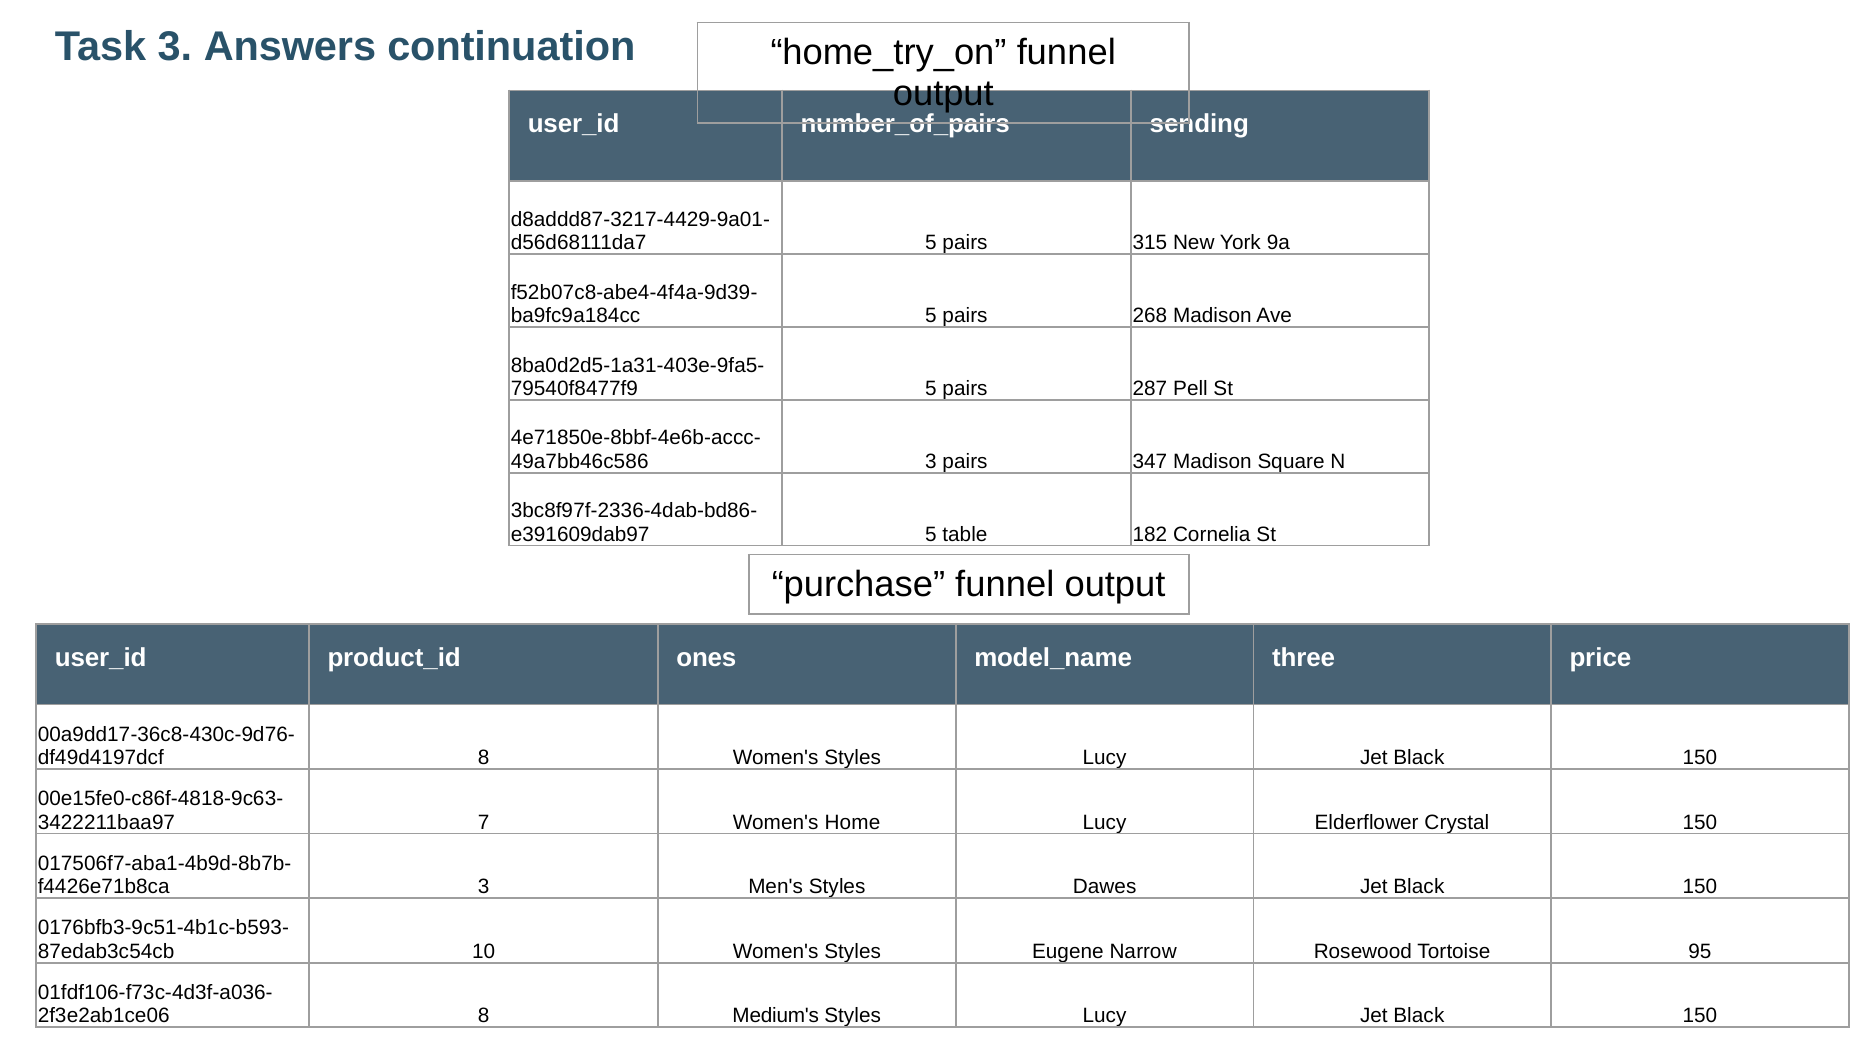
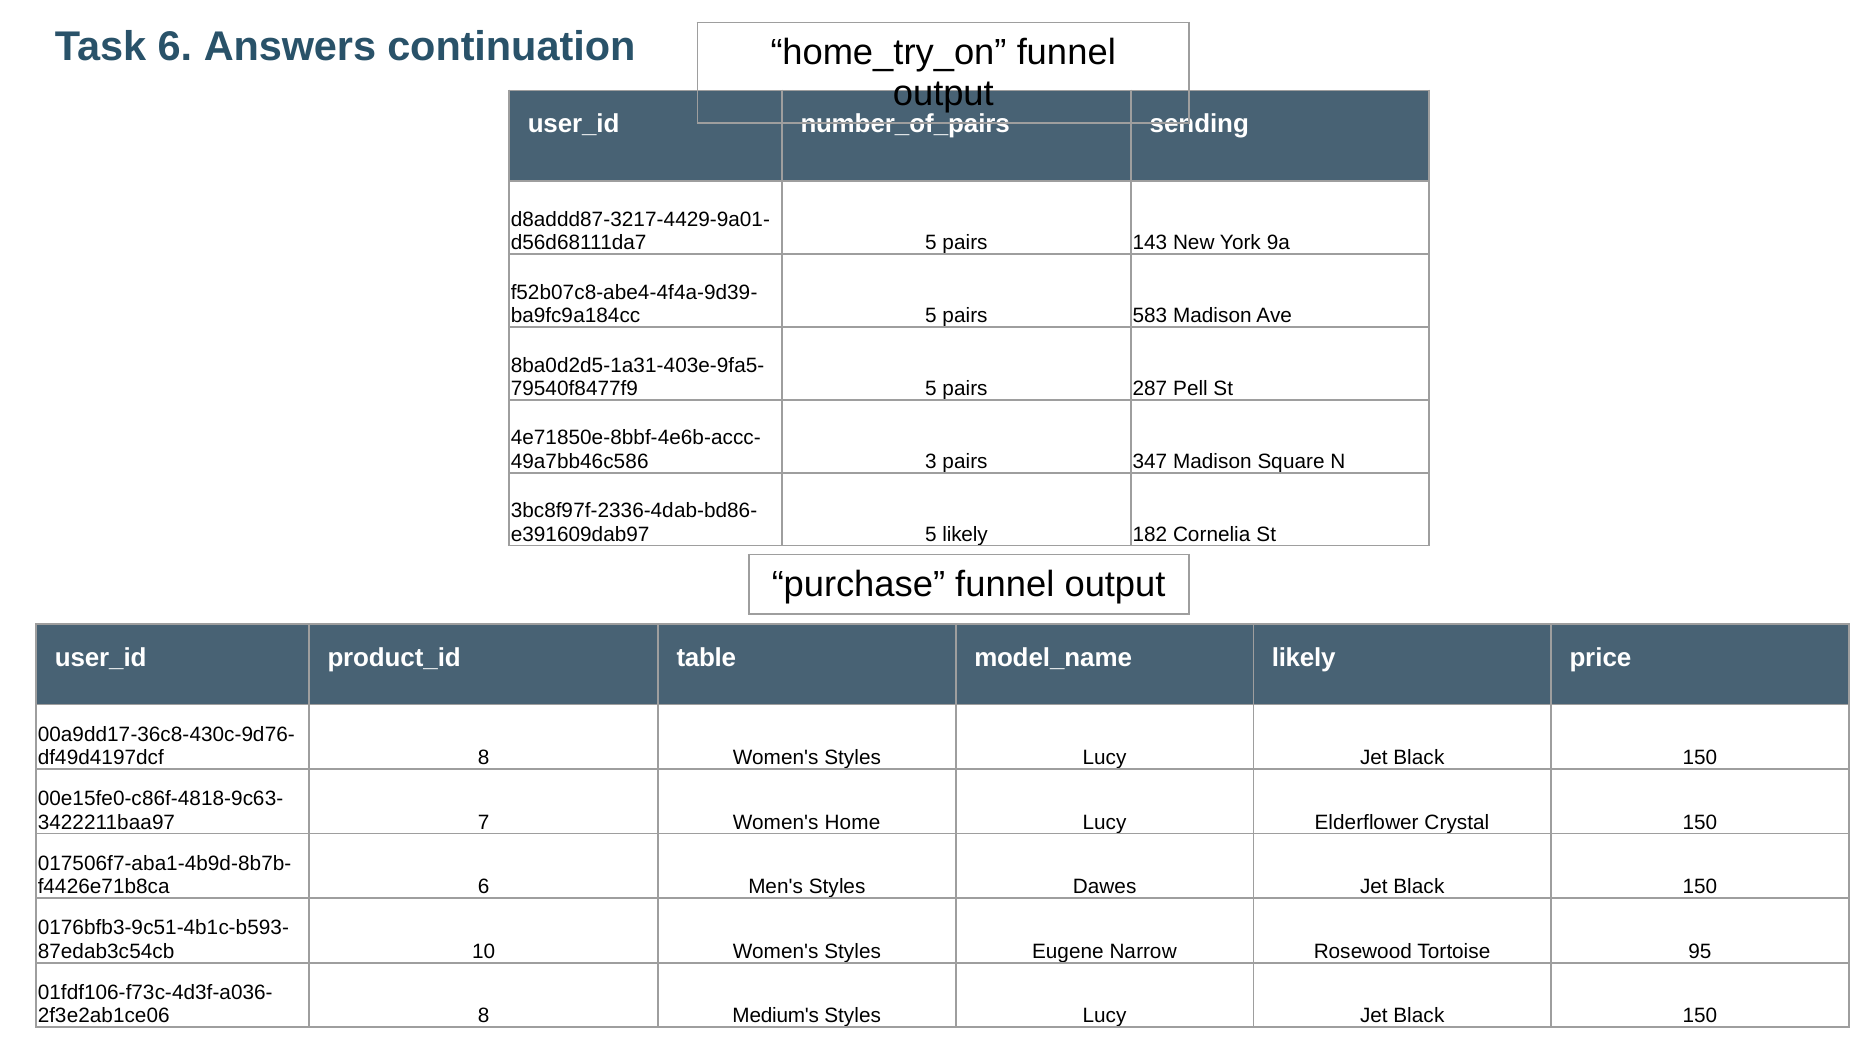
Task 3: 3 -> 6
315: 315 -> 143
268: 268 -> 583
5 table: table -> likely
ones: ones -> table
three at (1304, 657): three -> likely
3 at (484, 887): 3 -> 6
